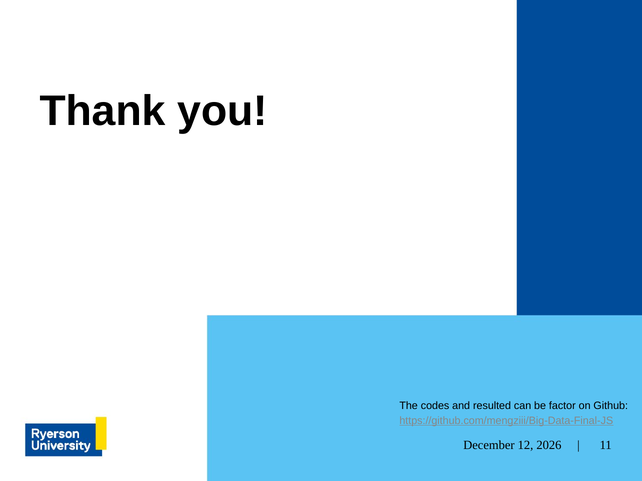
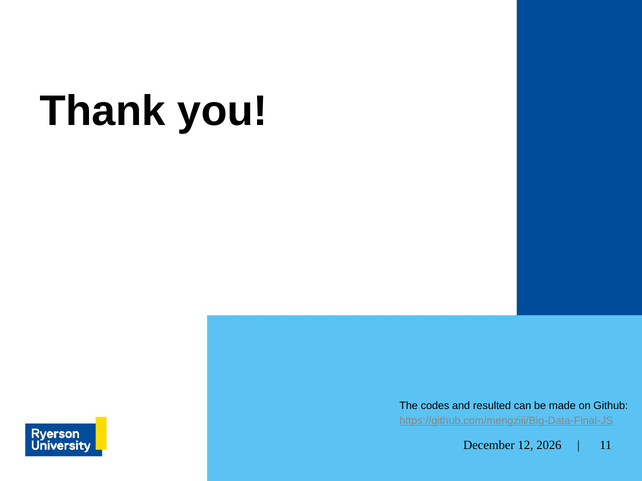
factor: factor -> made
